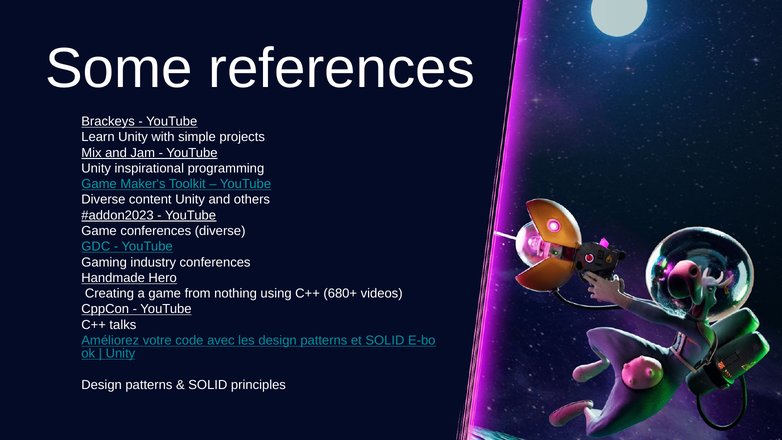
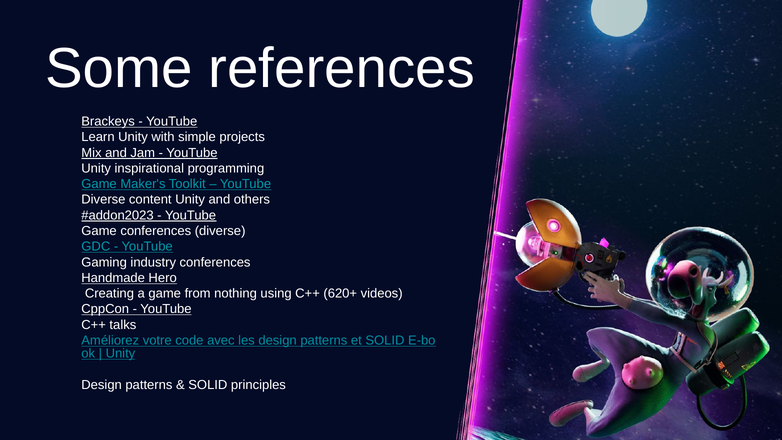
680+: 680+ -> 620+
